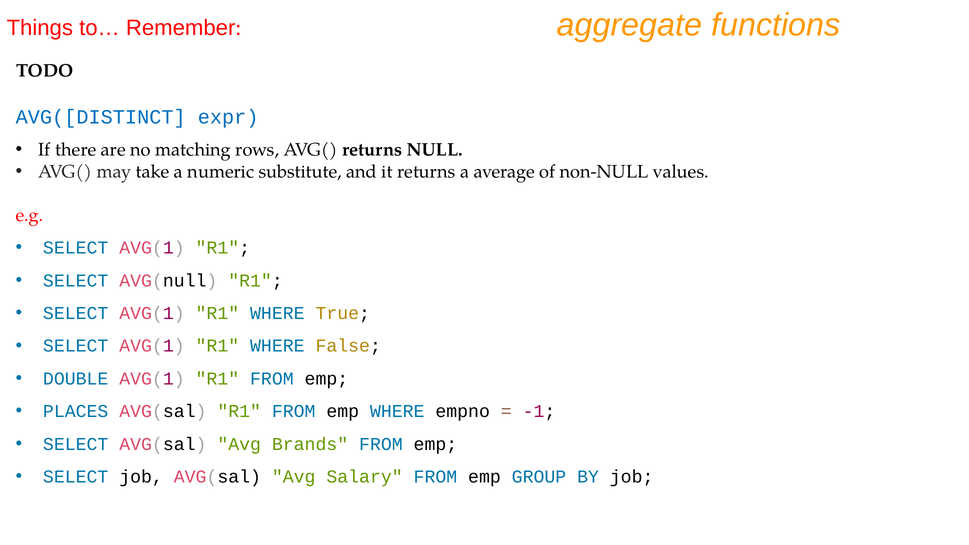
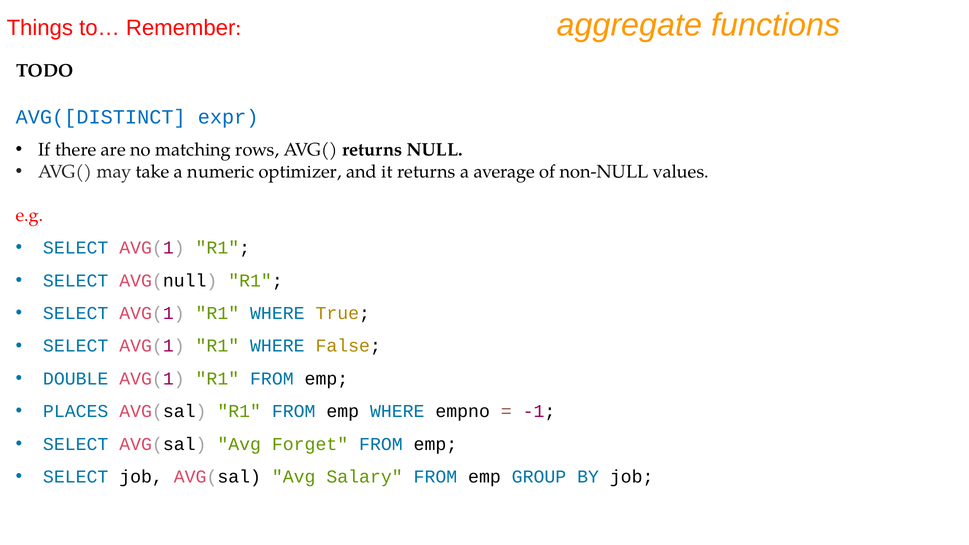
substitute: substitute -> optimizer
Brands: Brands -> Forget
